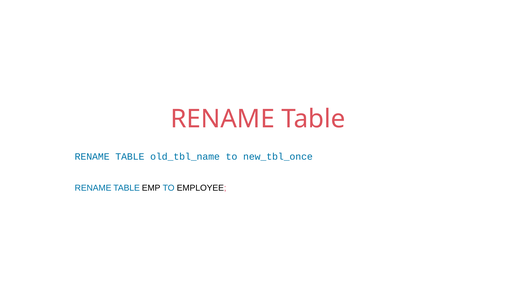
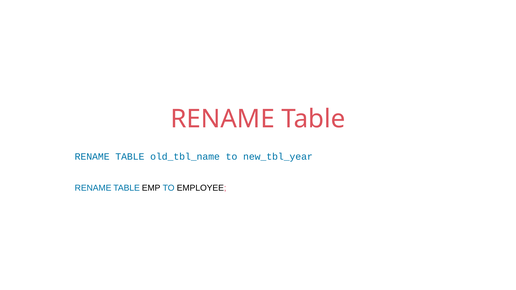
new_tbl_once: new_tbl_once -> new_tbl_year
